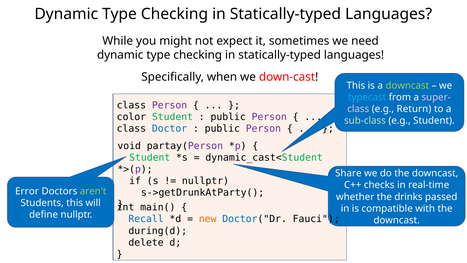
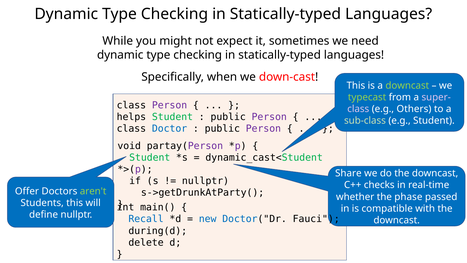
typecast colour: light blue -> light green
Return: Return -> Others
color: color -> helps
Error: Error -> Offer
drinks: drinks -> phase
new colour: orange -> blue
